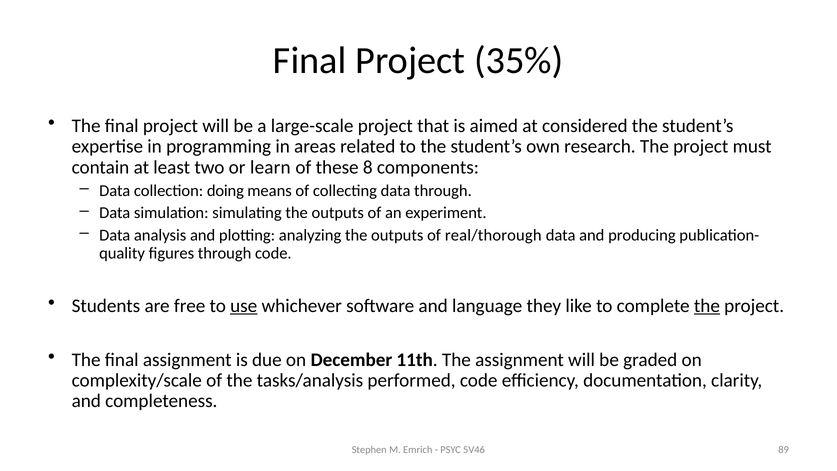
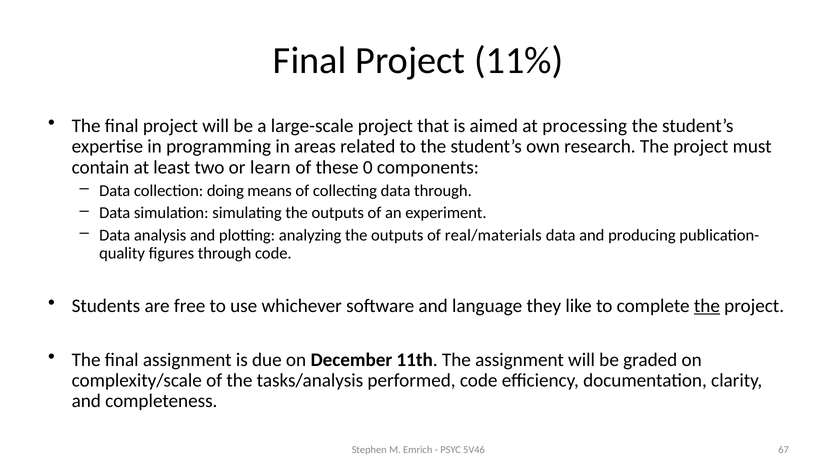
35%: 35% -> 11%
considered: considered -> processing
8: 8 -> 0
real/thorough: real/thorough -> real/materials
use underline: present -> none
89: 89 -> 67
